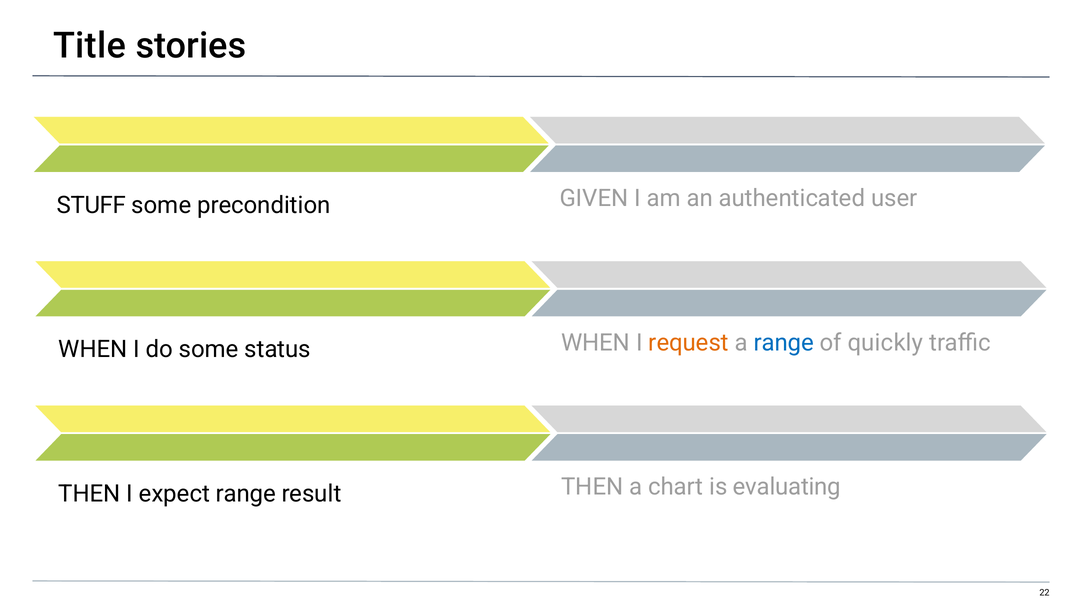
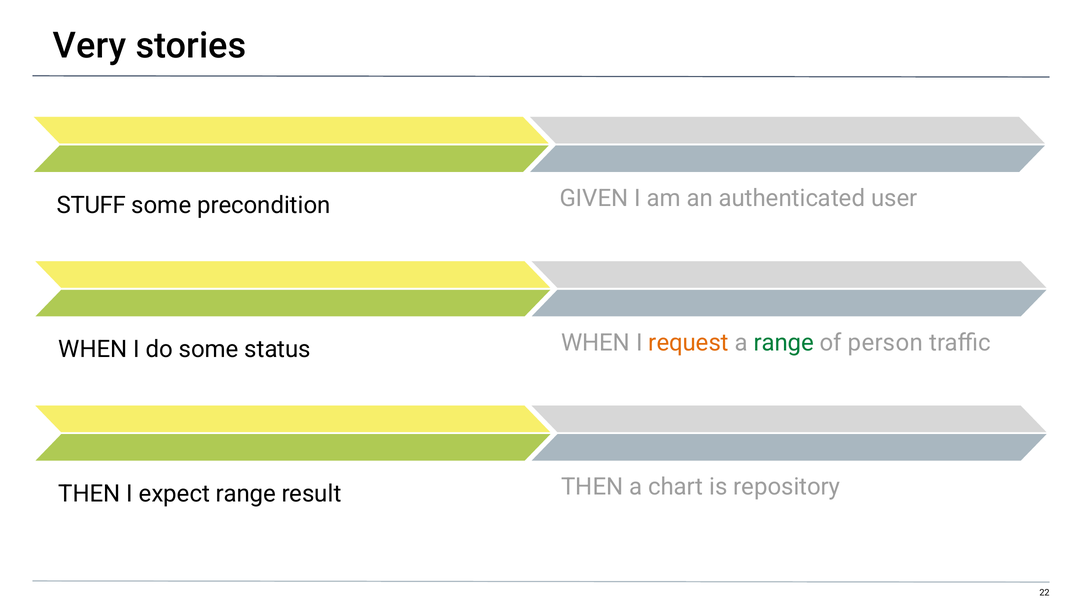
Title: Title -> Very
range at (784, 342) colour: blue -> green
quickly: quickly -> person
evaluating: evaluating -> repository
